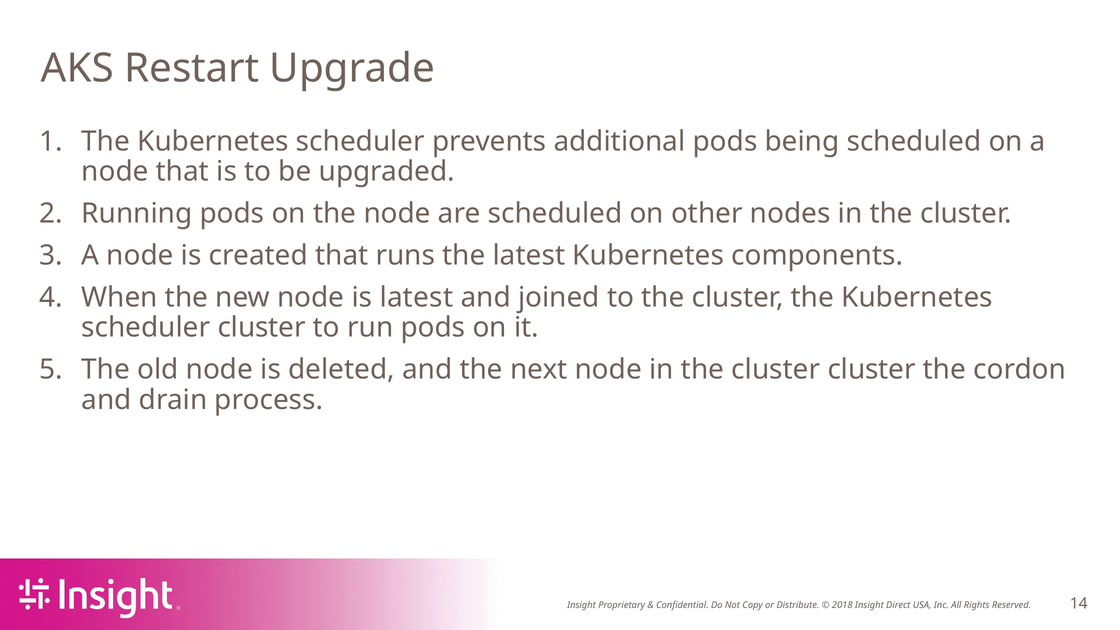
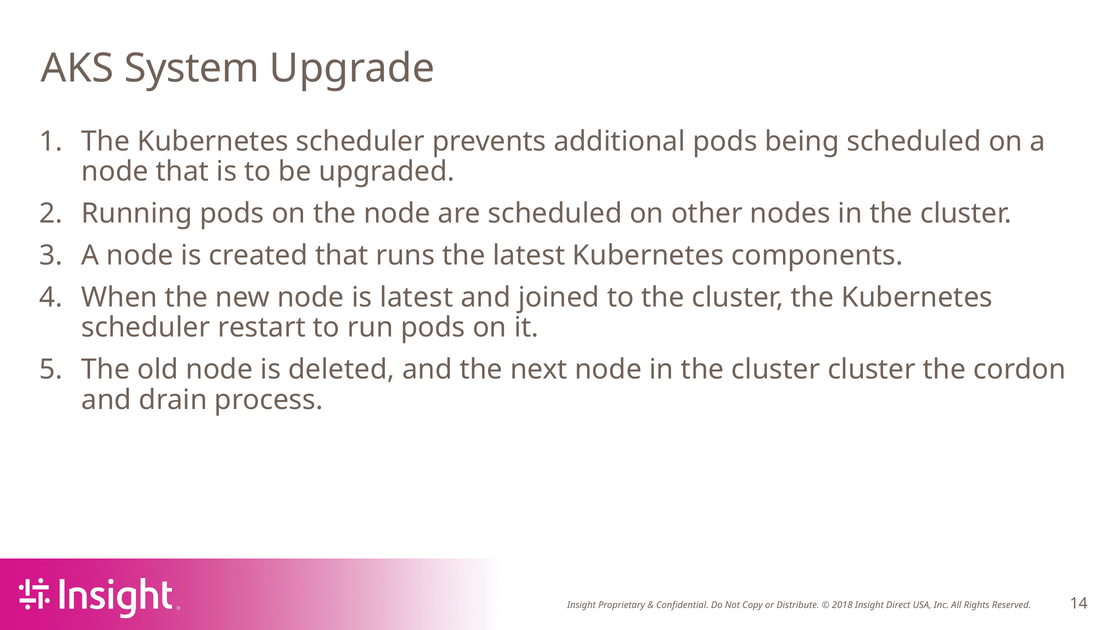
Restart: Restart -> System
scheduler cluster: cluster -> restart
